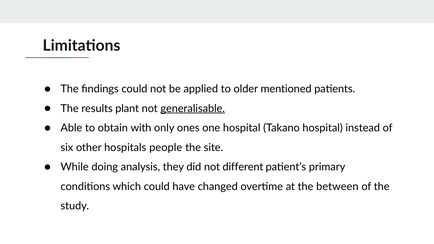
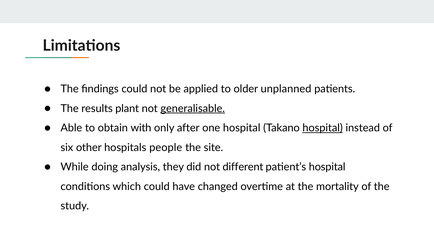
mentioned: mentioned -> unplanned
ones: ones -> after
hospital at (323, 128) underline: none -> present
patient’s primary: primary -> hospital
between: between -> mortality
